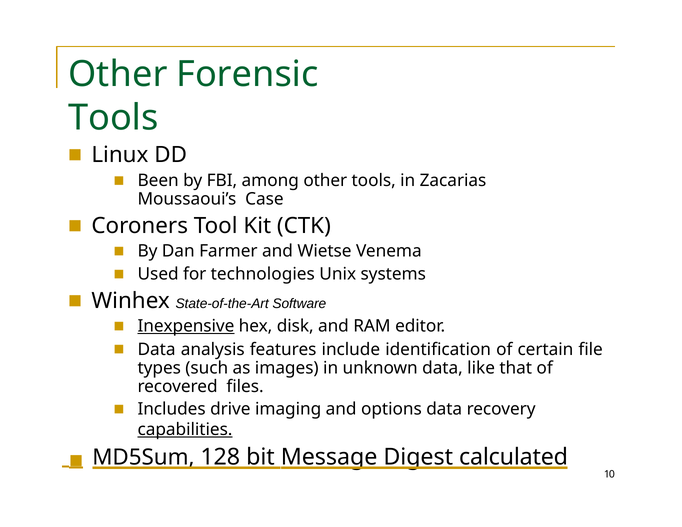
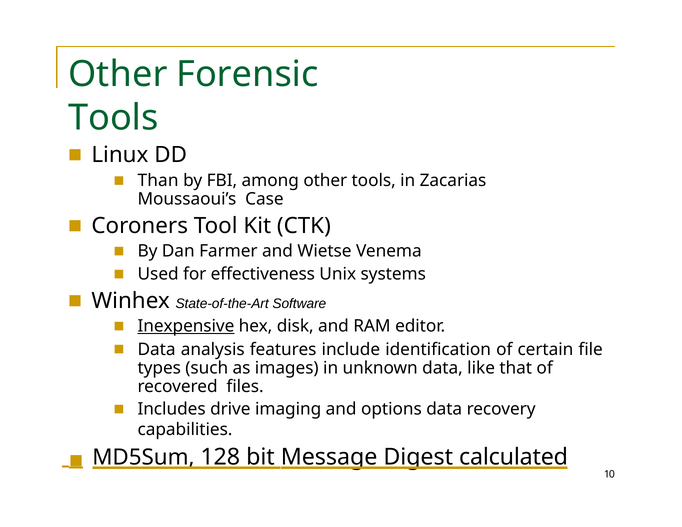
Been: Been -> Than
technologies: technologies -> effectiveness
capabilities underline: present -> none
